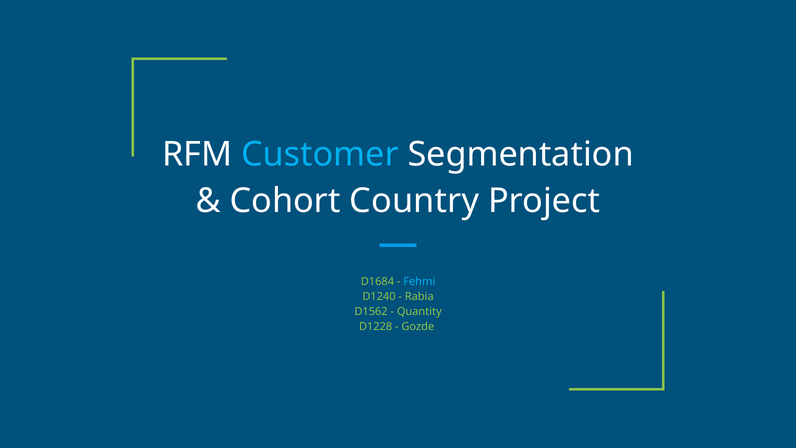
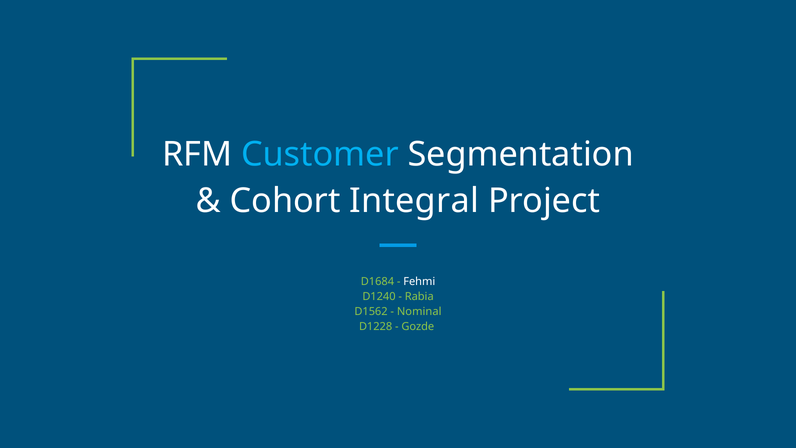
Country: Country -> Integral
Fehmi colour: light blue -> white
Quantity: Quantity -> Nominal
